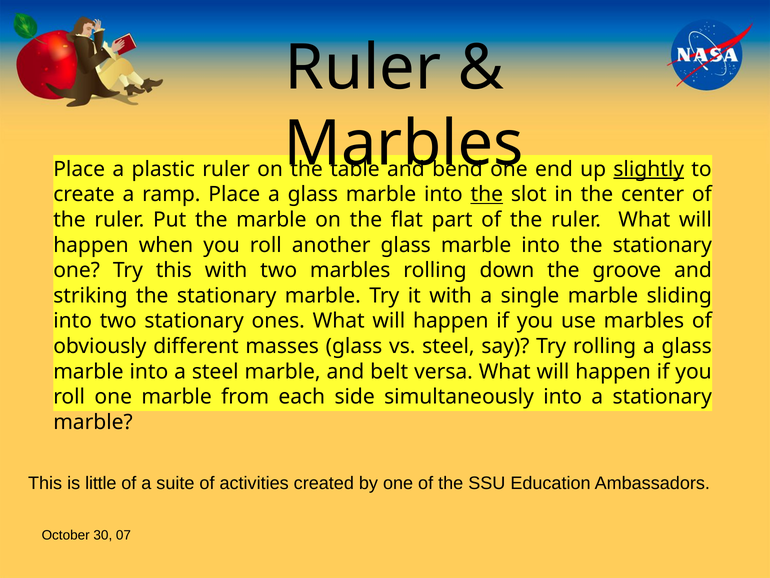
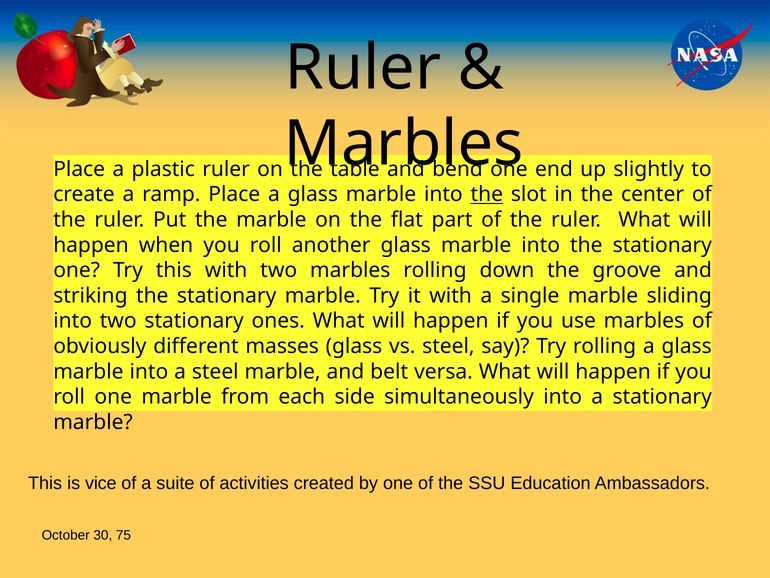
slightly underline: present -> none
little: little -> vice
07: 07 -> 75
